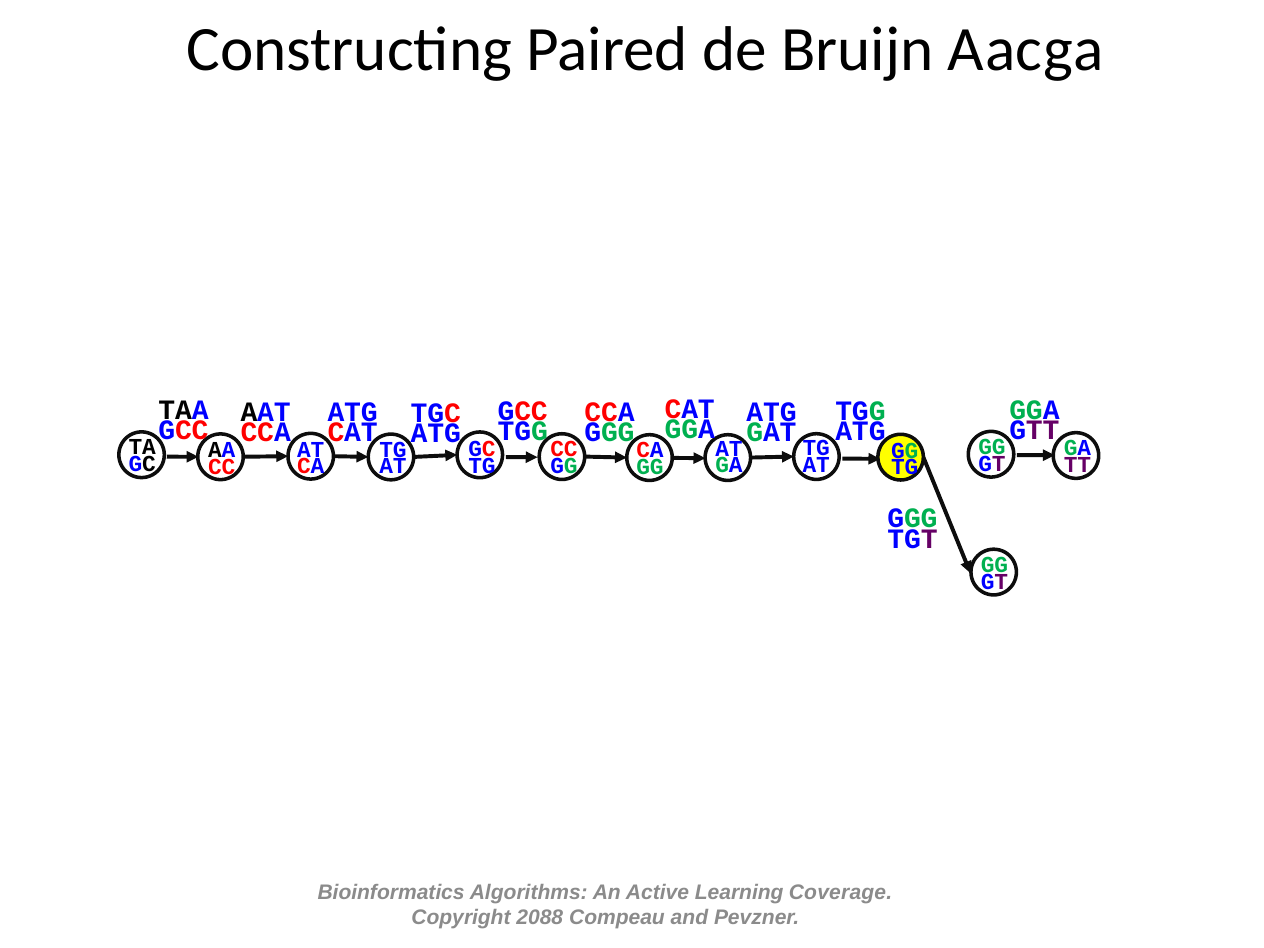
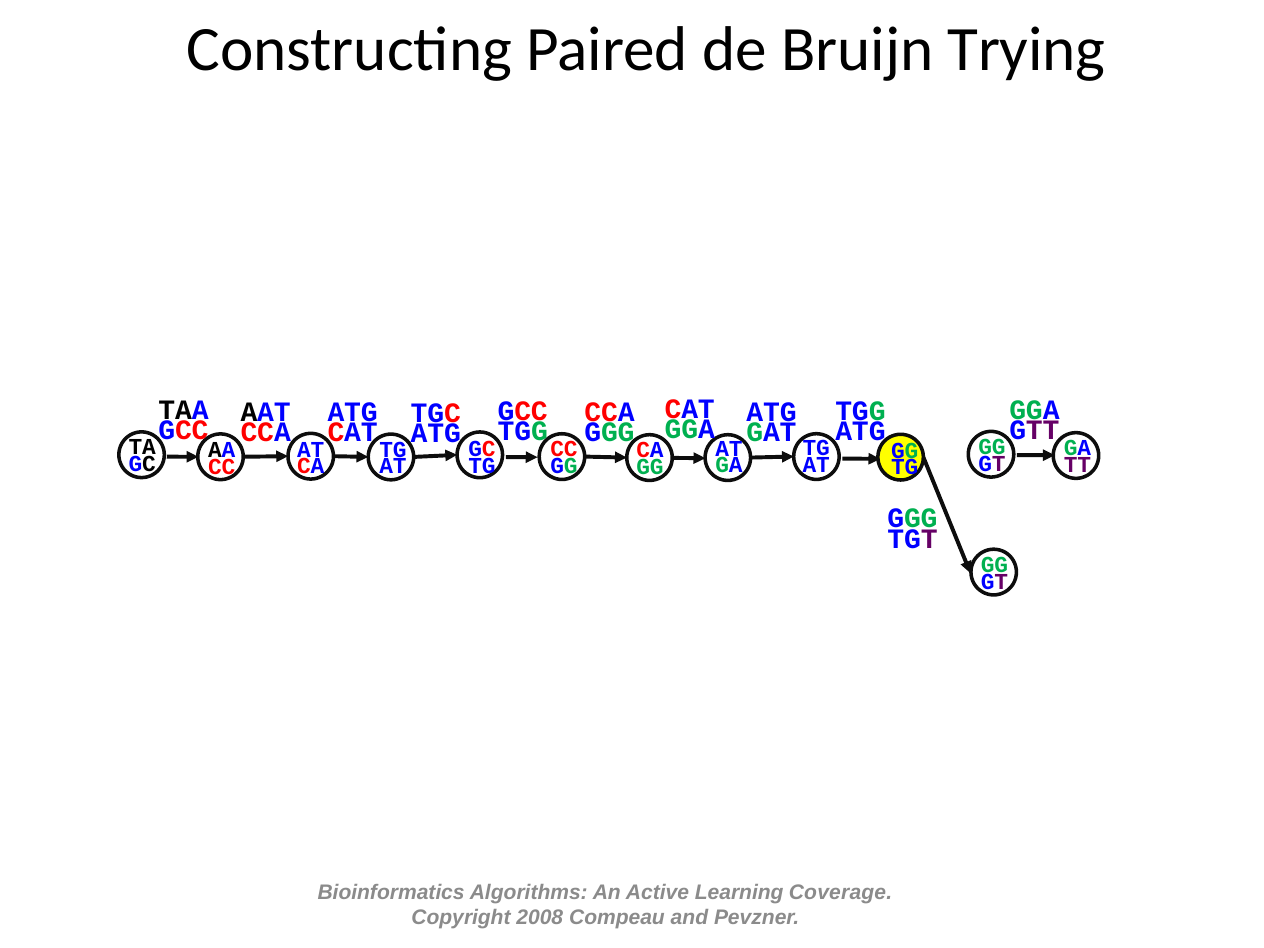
Aacga: Aacga -> Trying
2088: 2088 -> 2008
